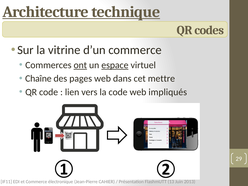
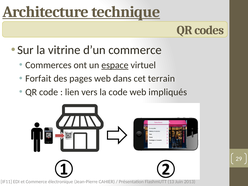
ont underline: present -> none
Chaîne: Chaîne -> Forfait
mettre: mettre -> terrain
